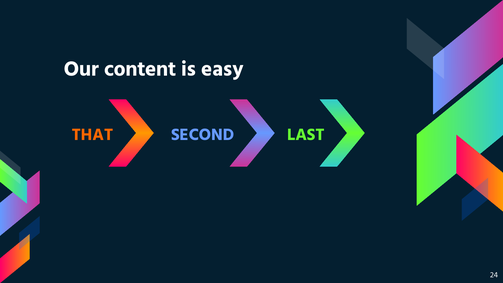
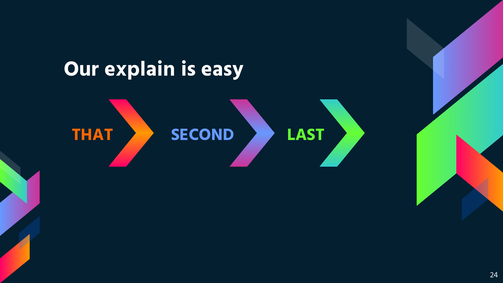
content: content -> explain
